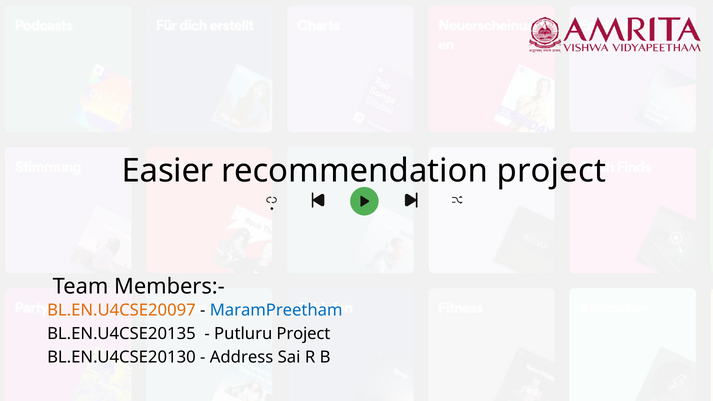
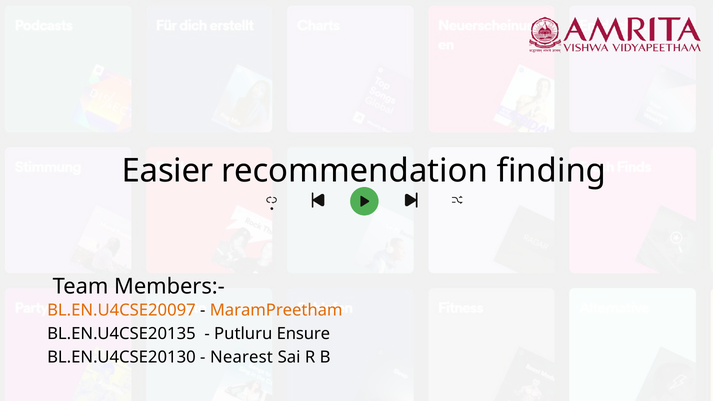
recommendation project: project -> finding
MaramPreetham colour: blue -> orange
Putluru Project: Project -> Ensure
Address: Address -> Nearest
